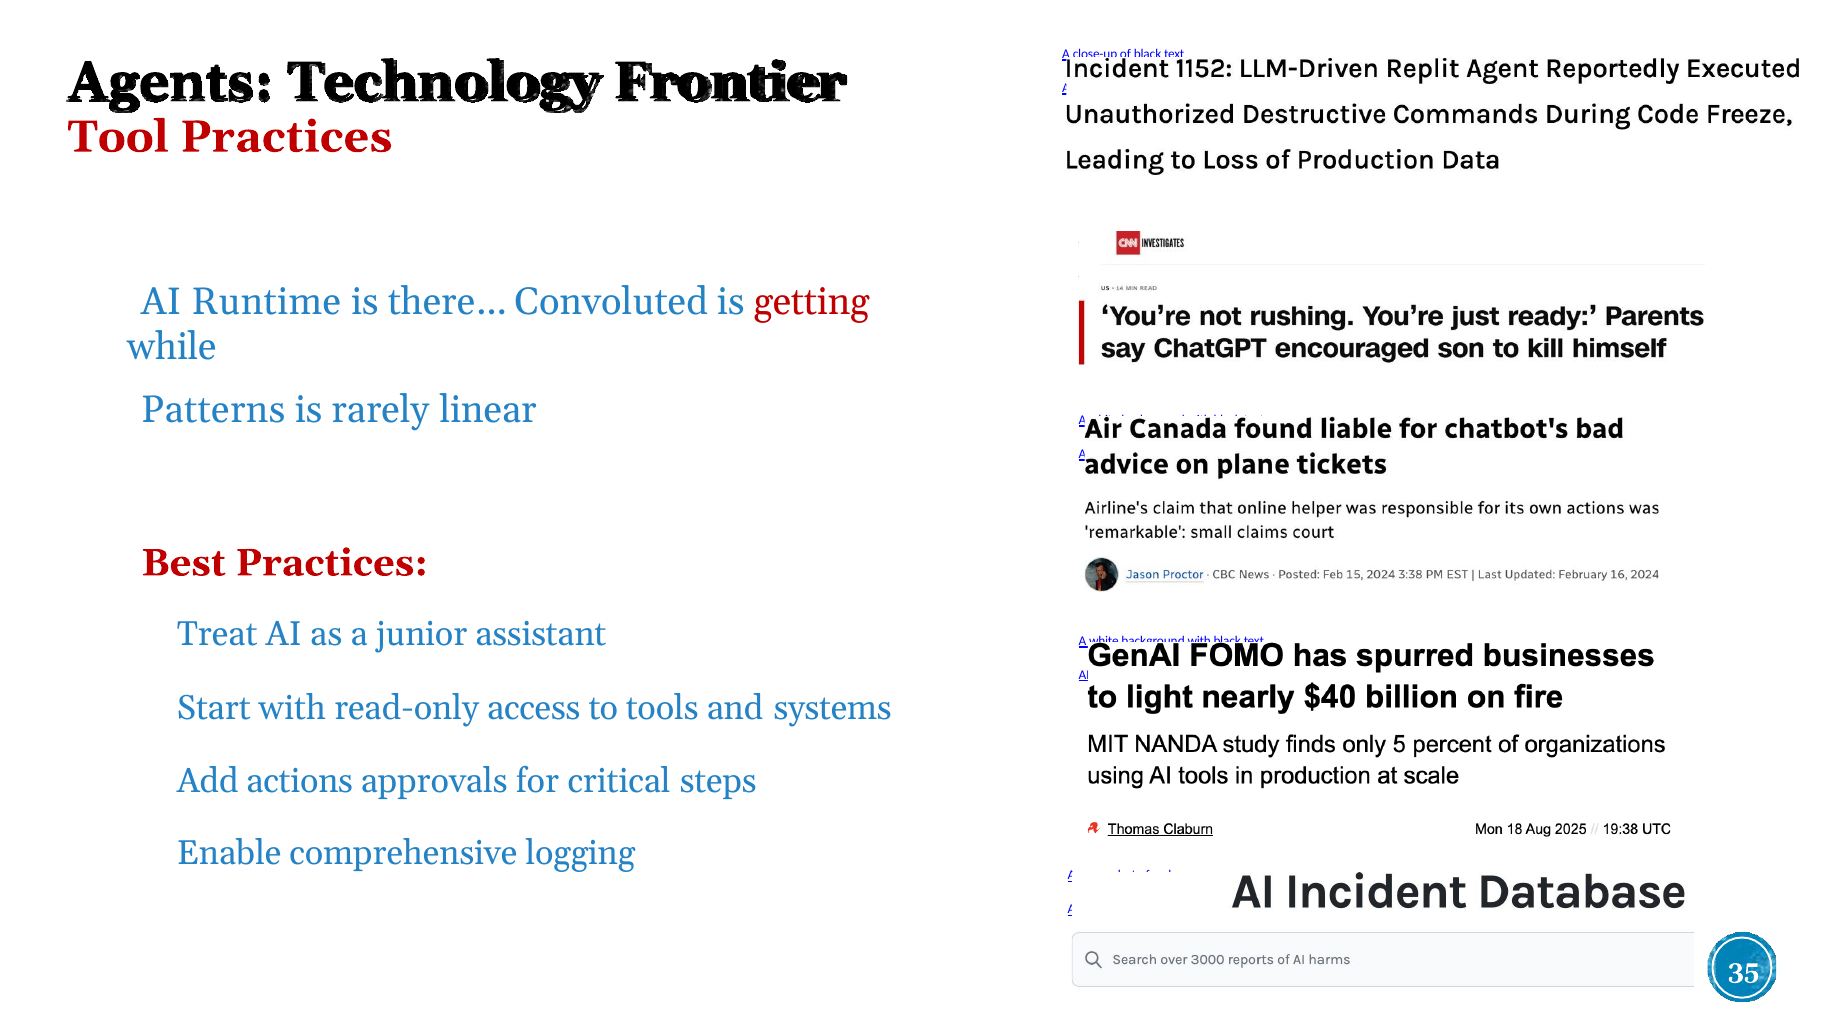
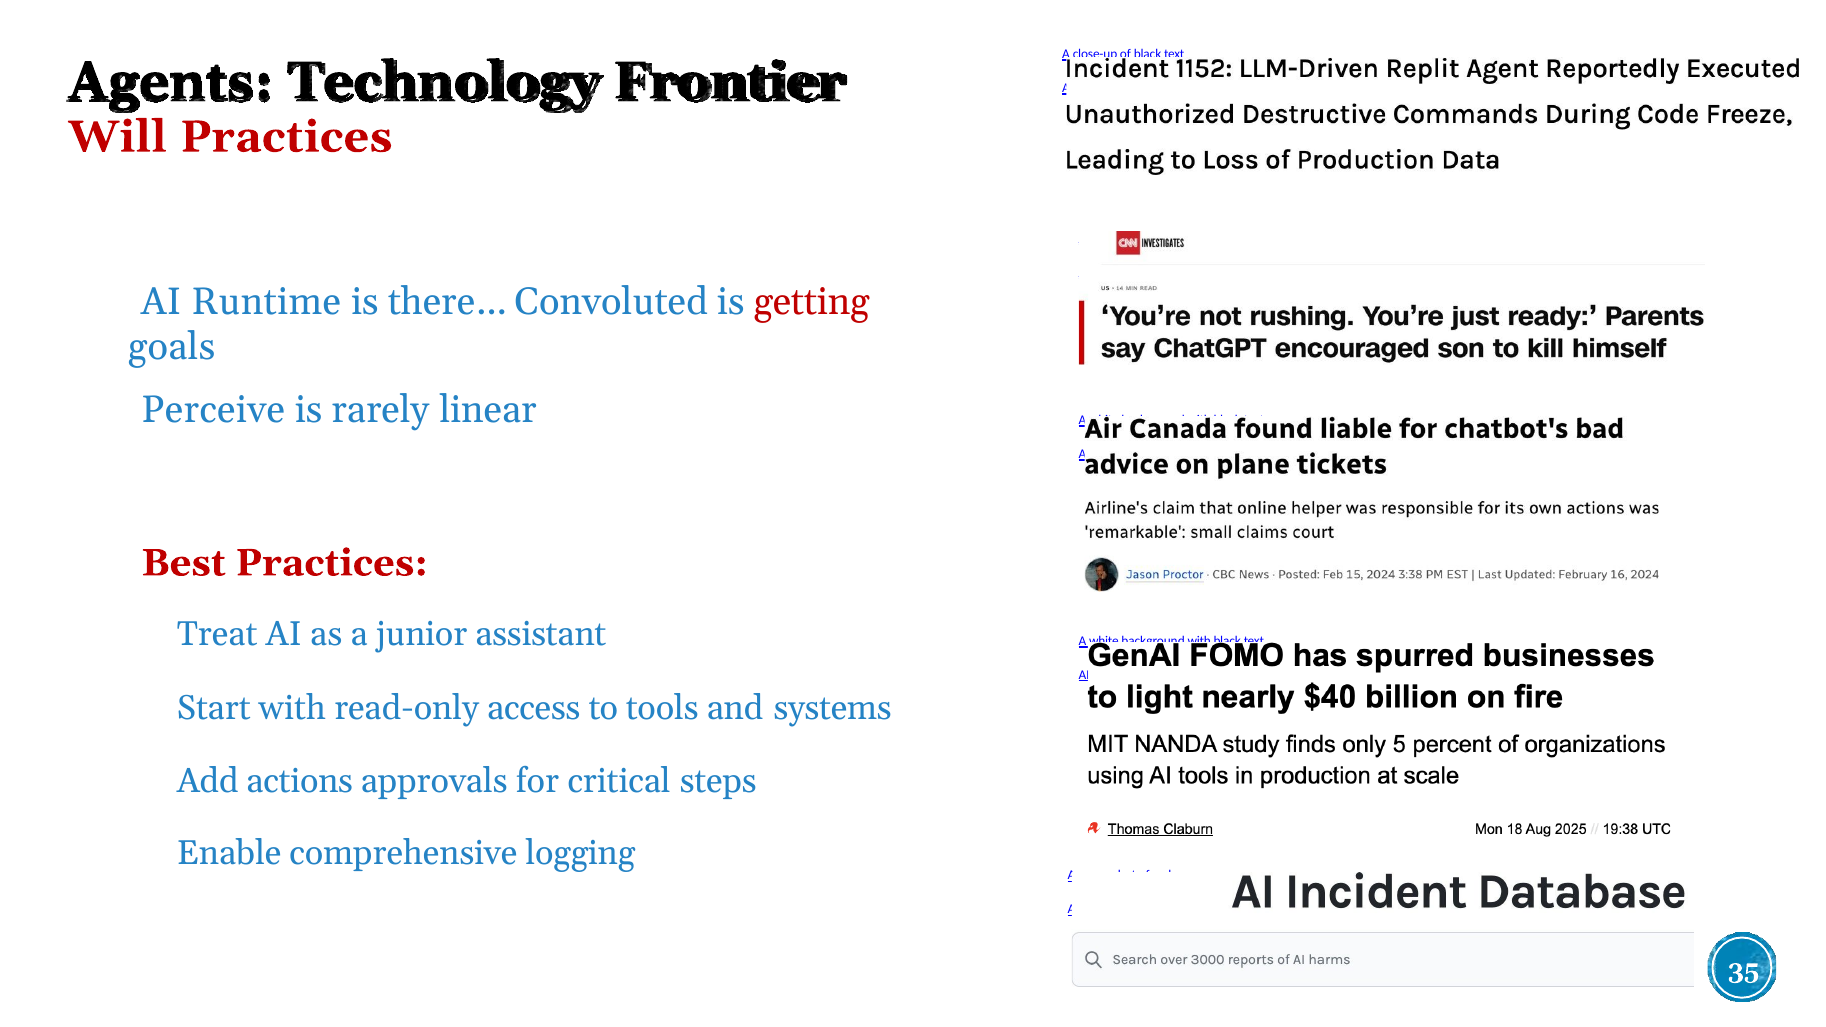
Tool: Tool -> Will
while: while -> goals
Patterns: Patterns -> Perceive
